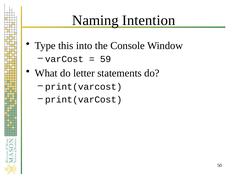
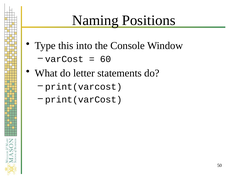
Intention: Intention -> Positions
59: 59 -> 60
